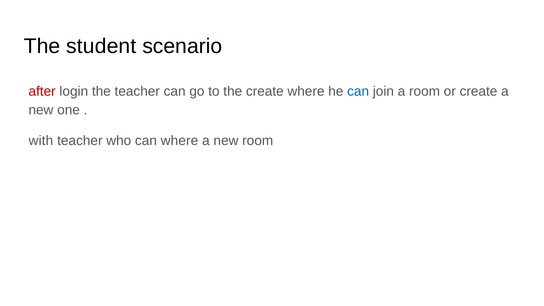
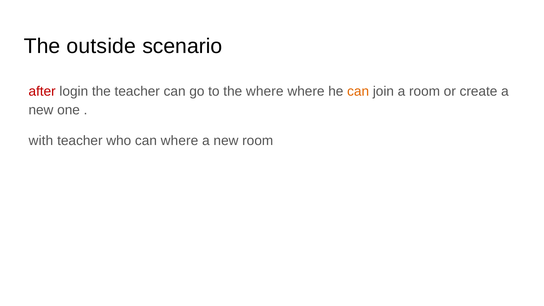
student: student -> outside
the create: create -> where
can at (358, 91) colour: blue -> orange
